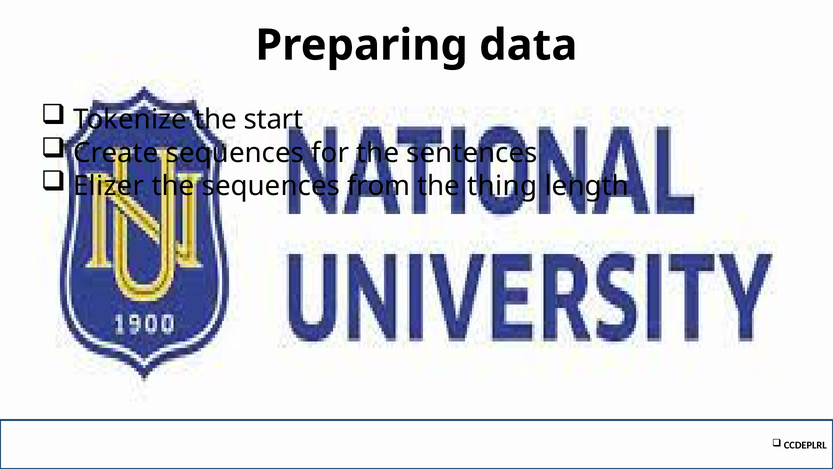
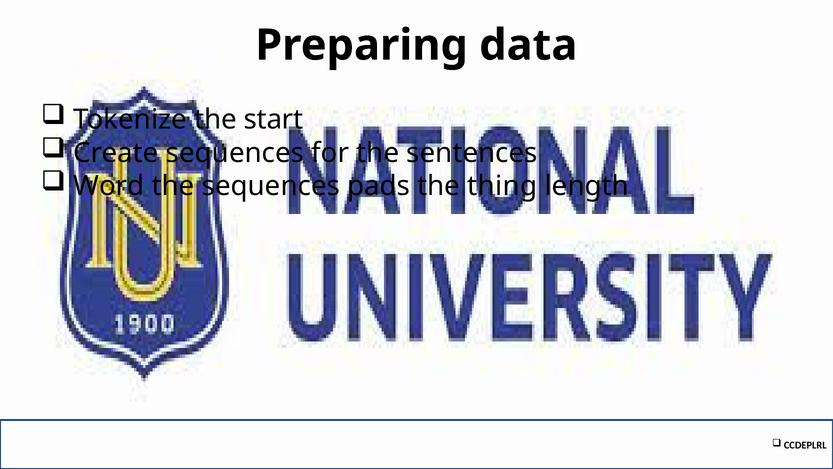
Elizer: Elizer -> Word
from: from -> pads
